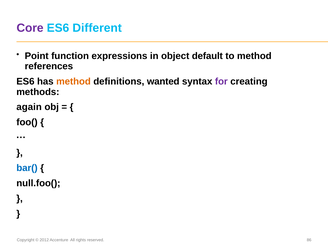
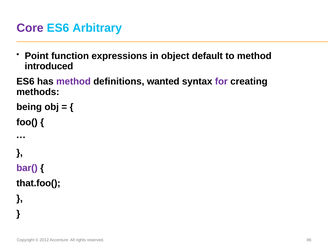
Different: Different -> Arbitrary
references: references -> introduced
method at (73, 82) colour: orange -> purple
again: again -> being
bar( colour: blue -> purple
null.foo(: null.foo( -> that.foo(
